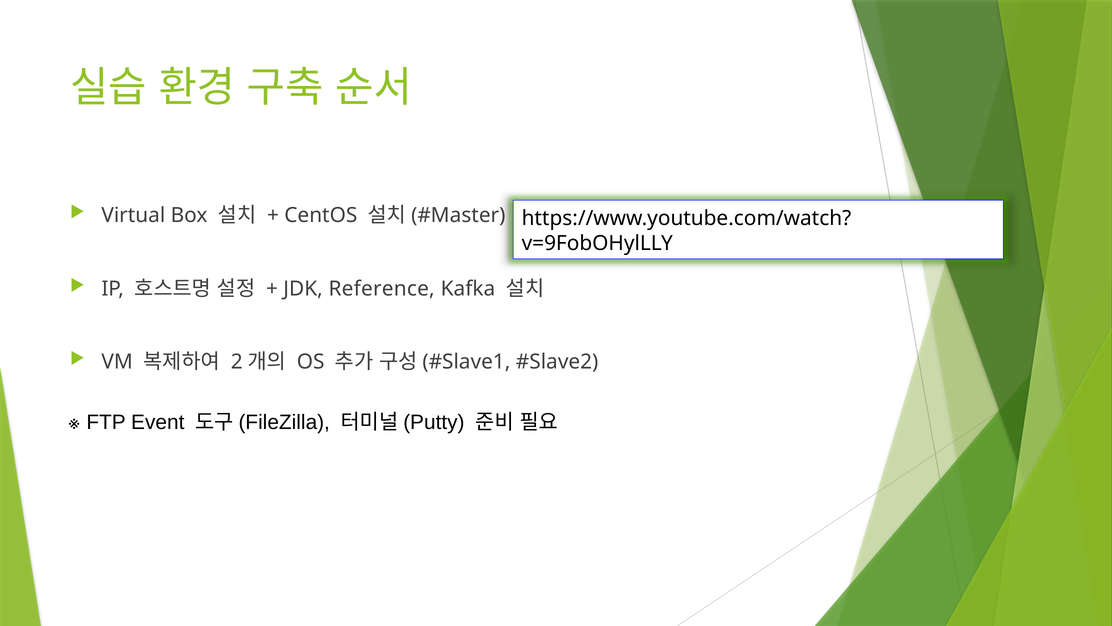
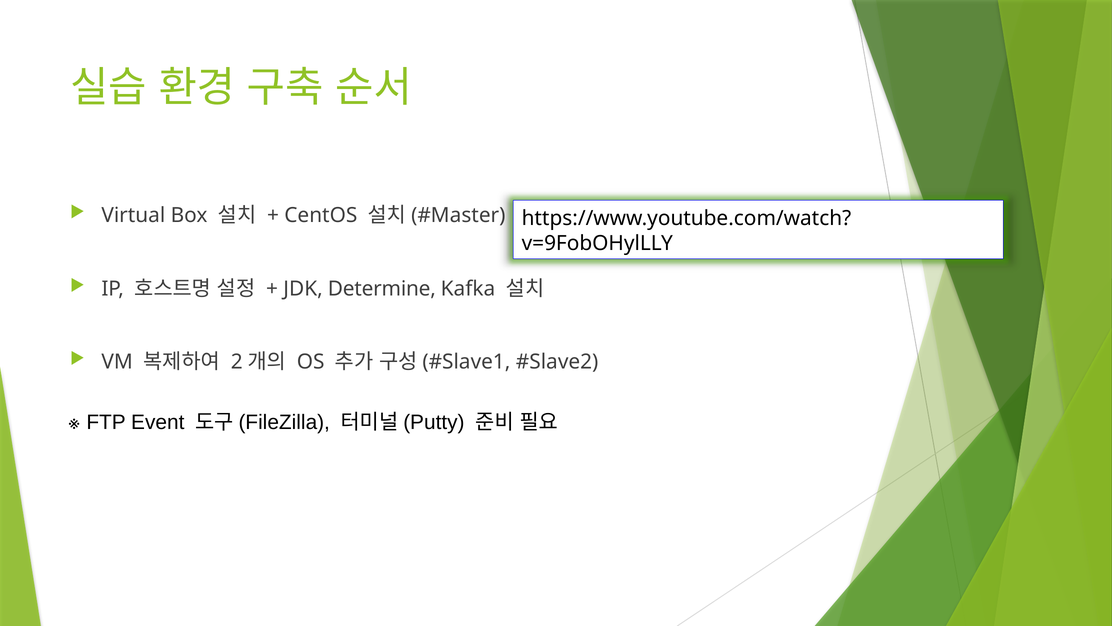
Reference: Reference -> Determine
